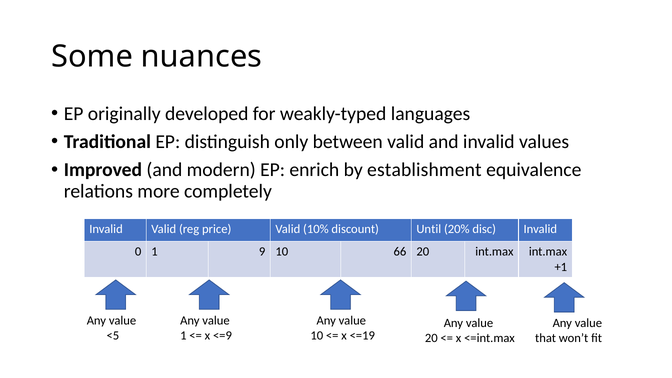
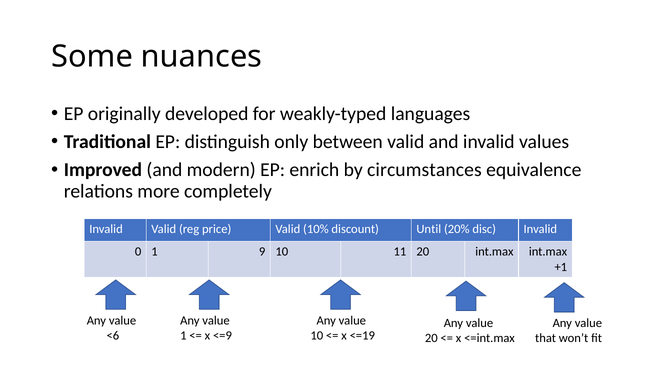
establishment: establishment -> circumstances
66: 66 -> 11
<5: <5 -> <6
